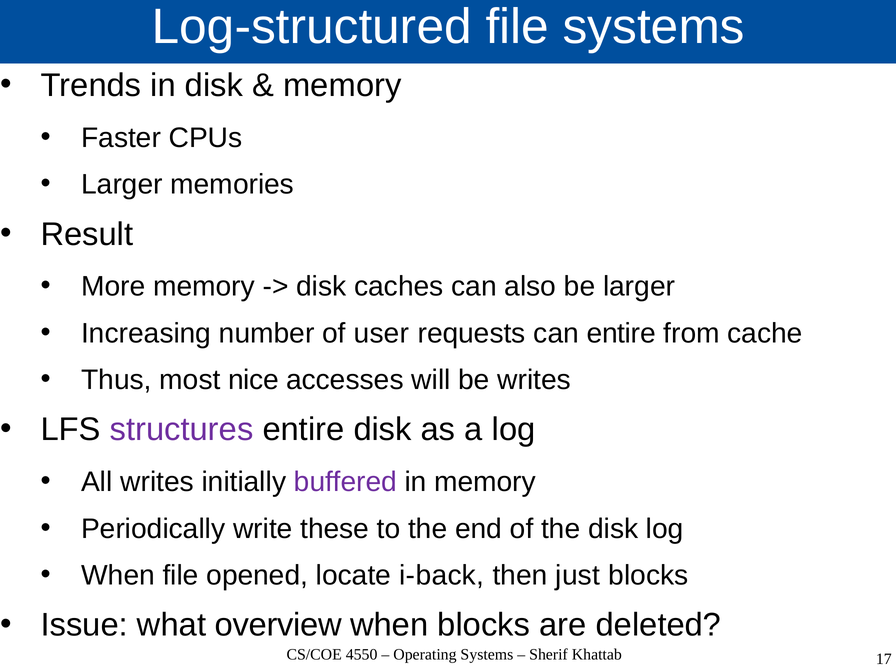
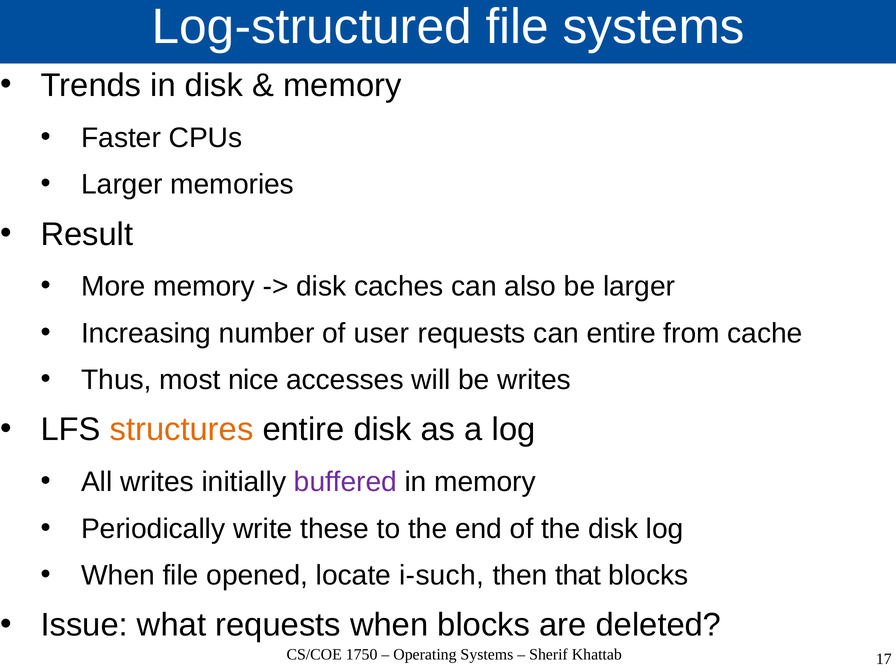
structures colour: purple -> orange
i-back: i-back -> i-such
just: just -> that
what overview: overview -> requests
4550: 4550 -> 1750
